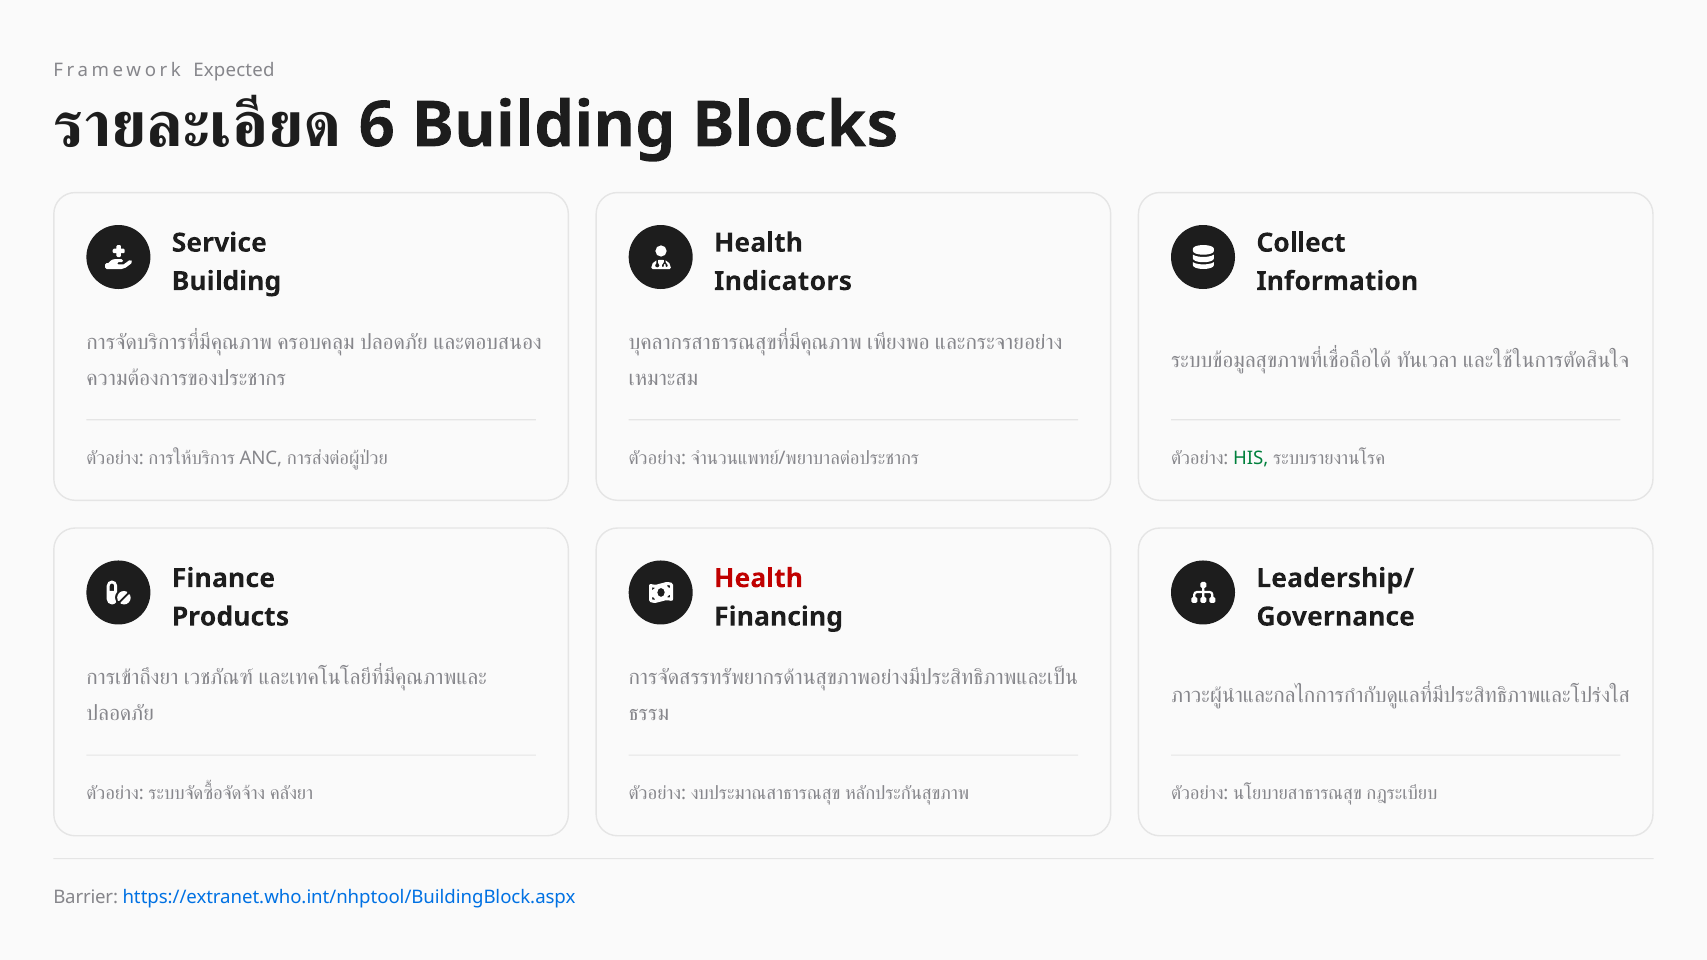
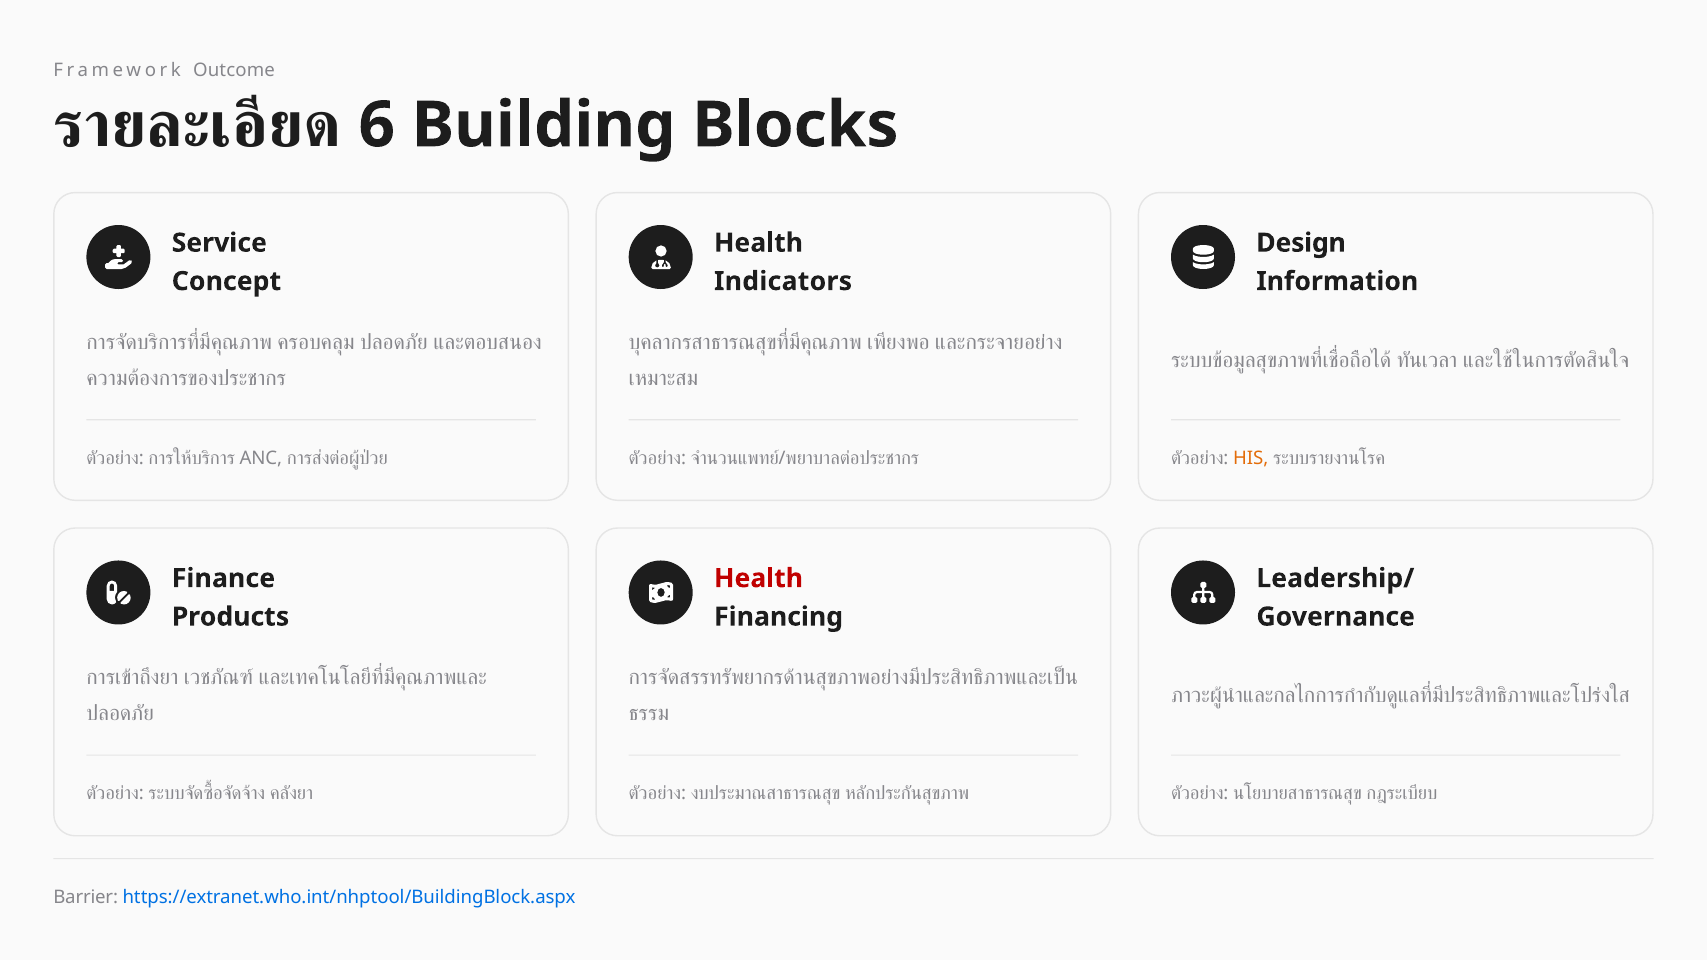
Expected: Expected -> Outcome
Collect: Collect -> Design
Building at (226, 281): Building -> Concept
HIS colour: green -> orange
